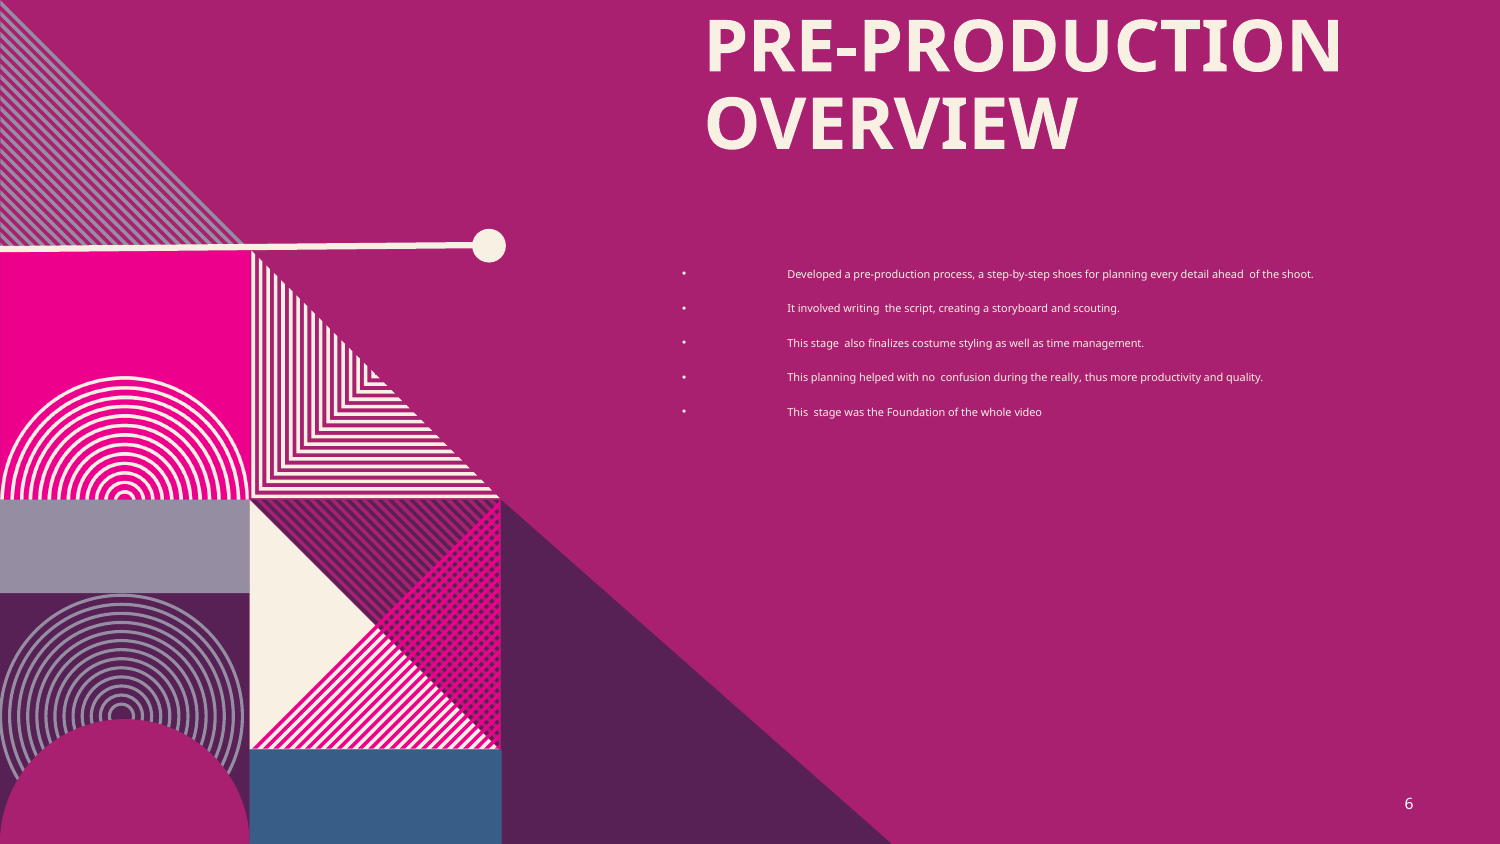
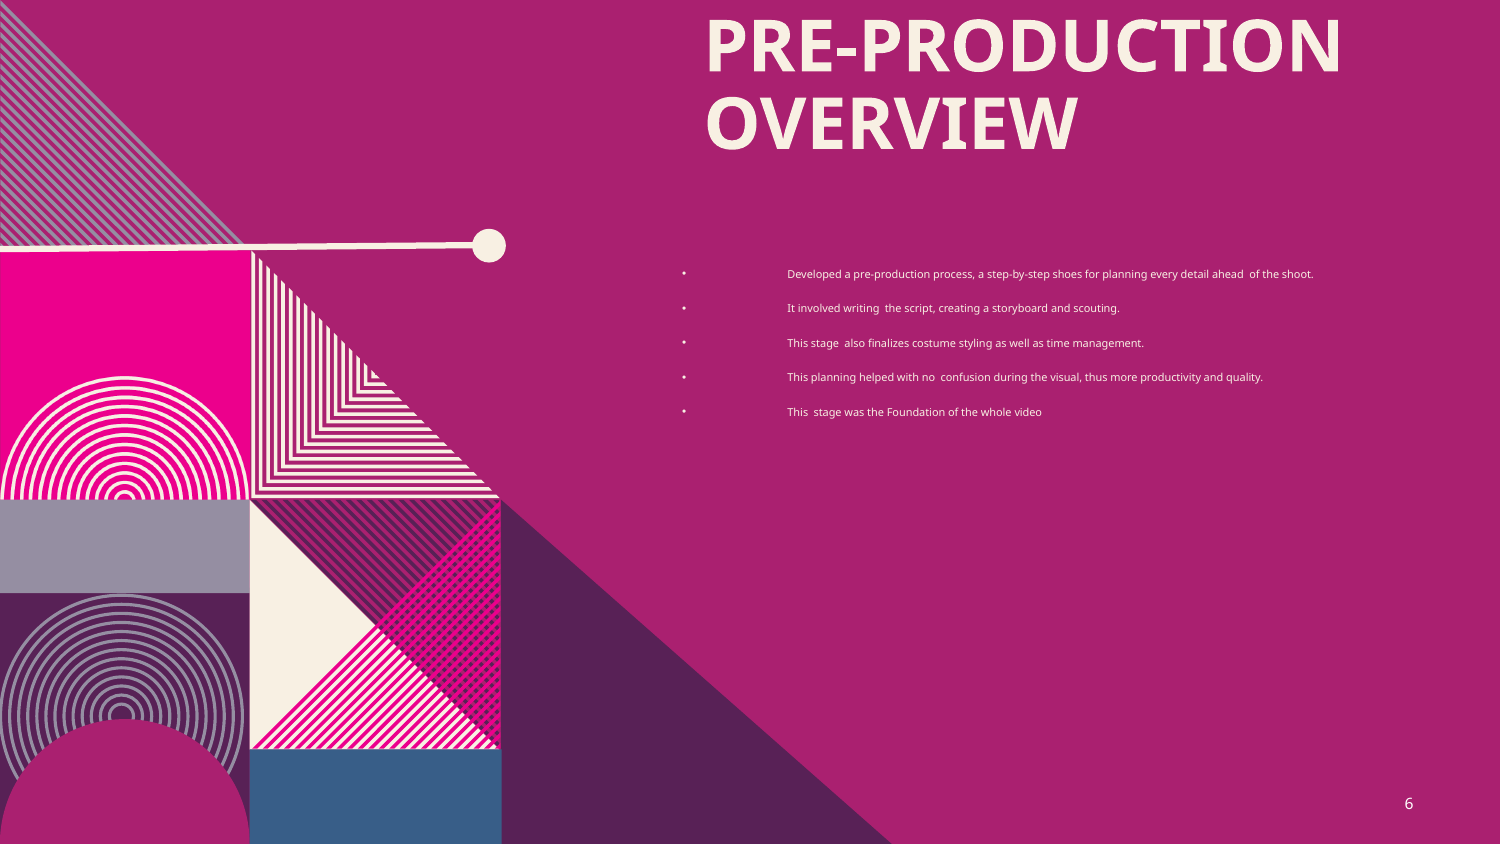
really: really -> visual
